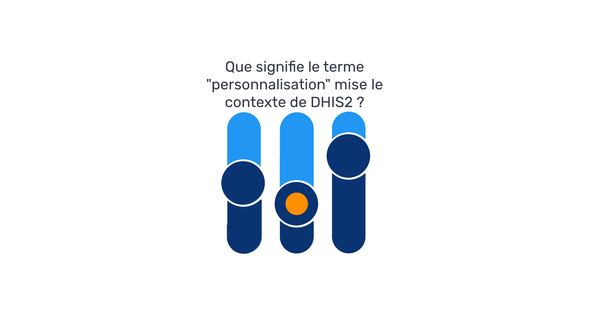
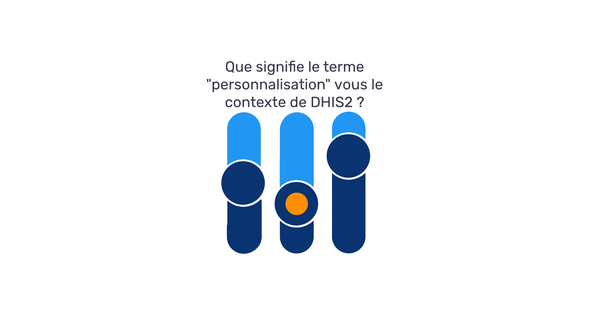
mise: mise -> vous
